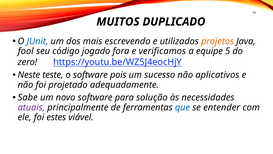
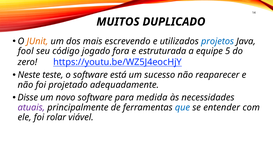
JUnit colour: blue -> orange
projetos colour: orange -> blue
verificamos: verificamos -> estruturada
pois: pois -> está
aplicativos: aplicativos -> reaparecer
Sabe: Sabe -> Disse
solução: solução -> medida
estes: estes -> rolar
